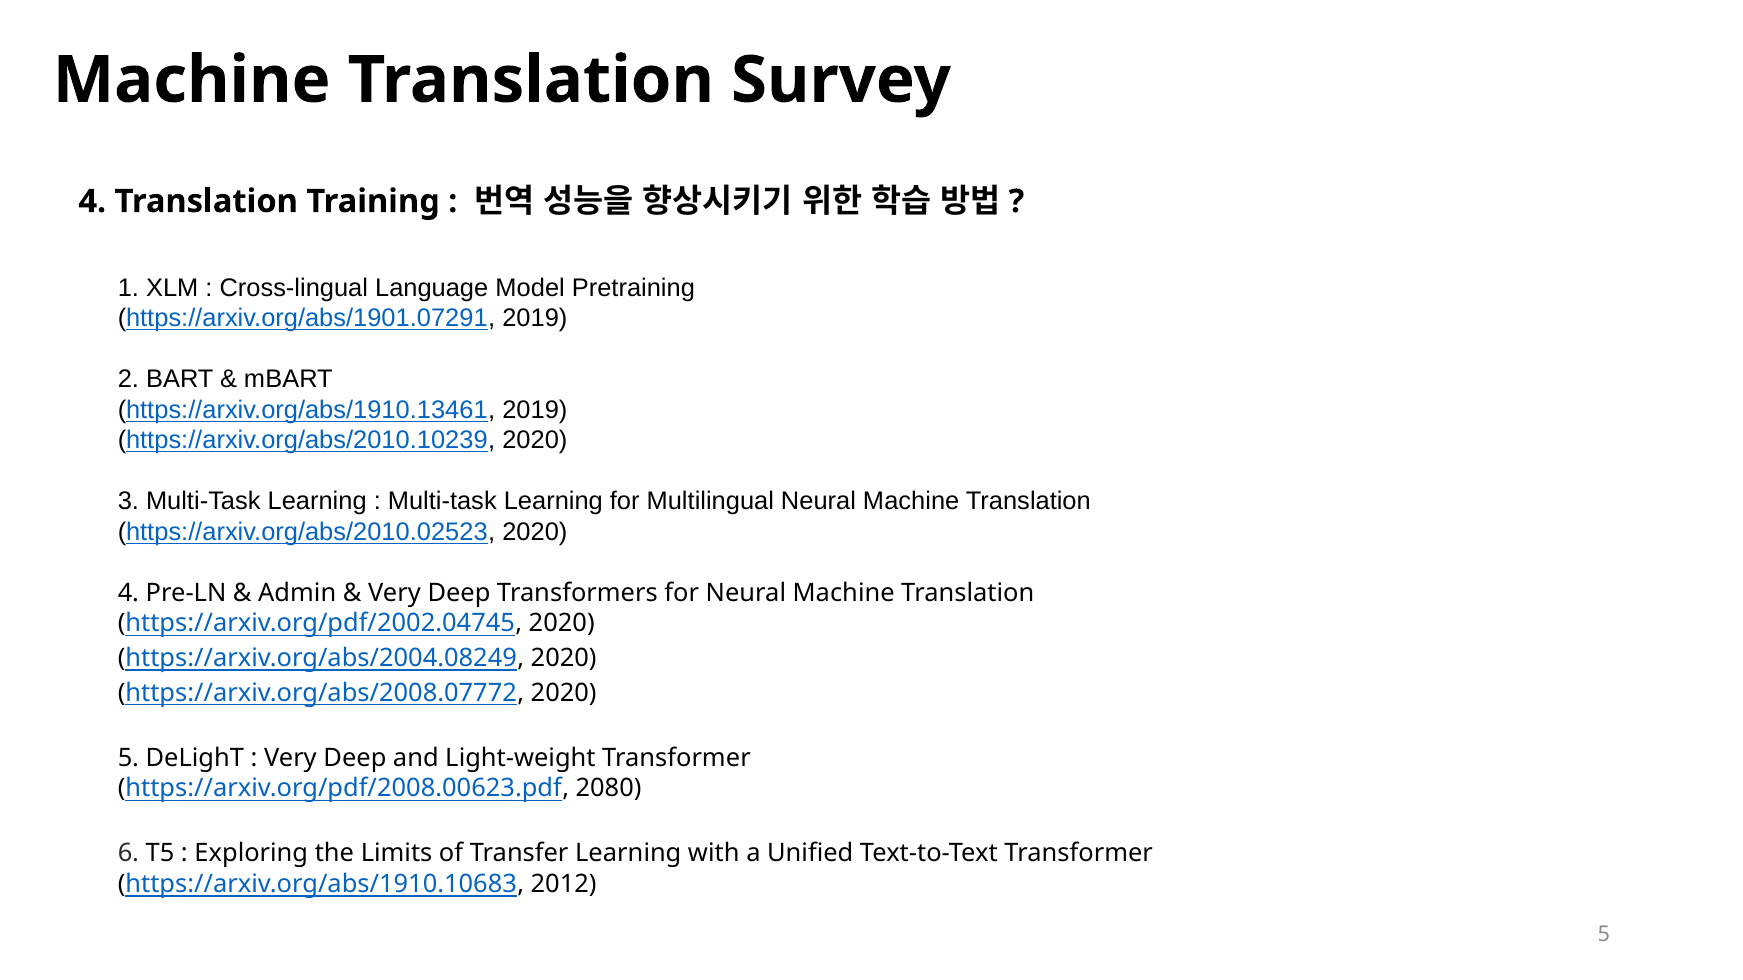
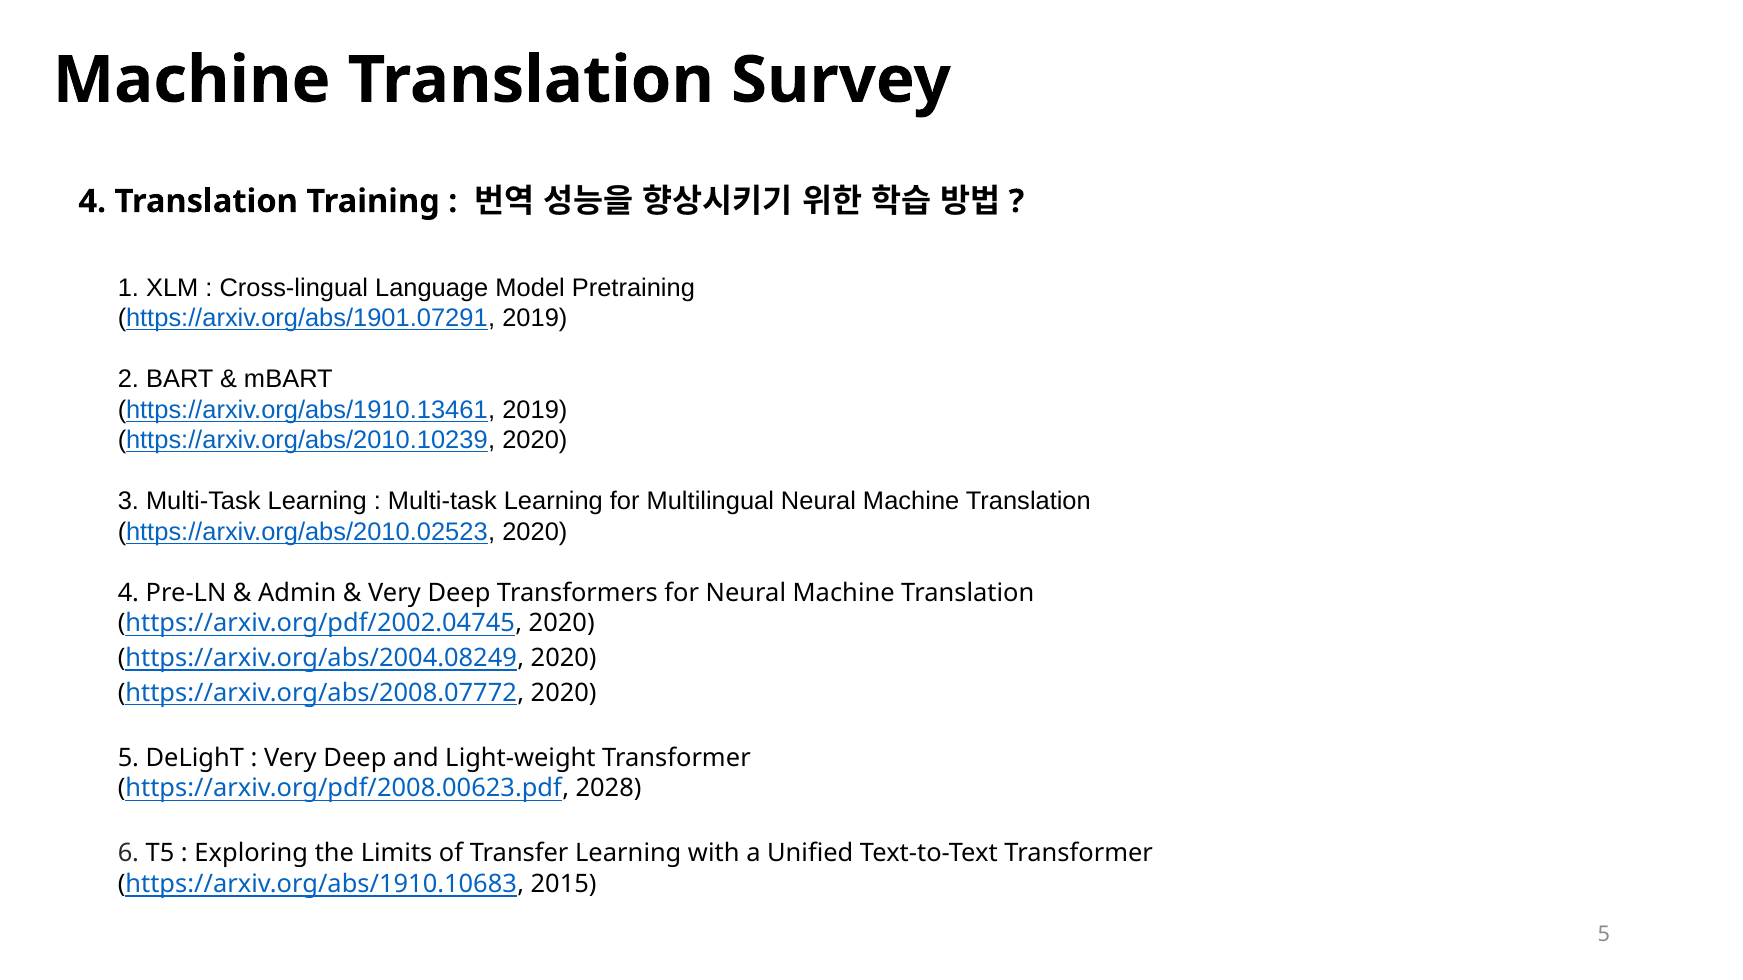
2080: 2080 -> 2028
2012: 2012 -> 2015
